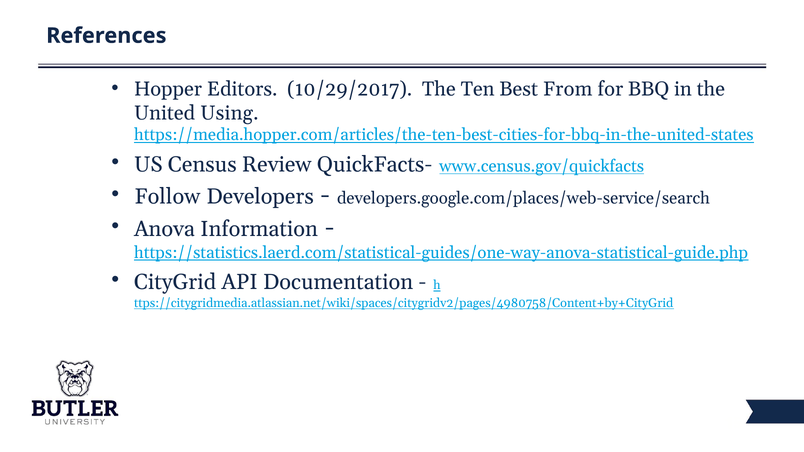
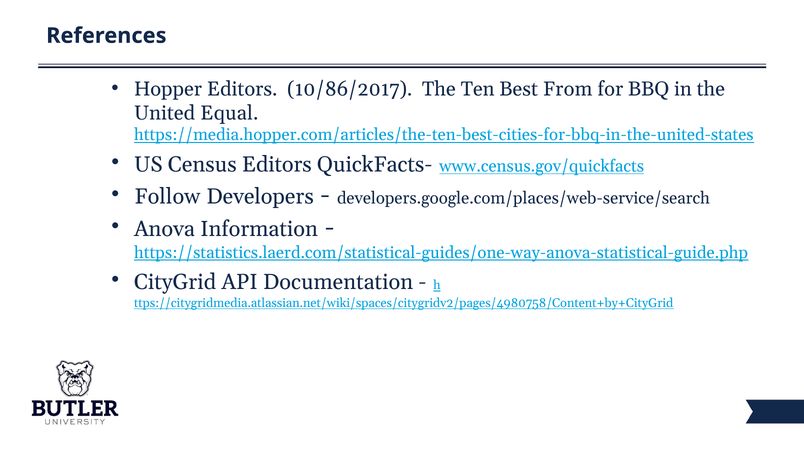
10/29/2017: 10/29/2017 -> 10/86/2017
Using: Using -> Equal
Census Review: Review -> Editors
